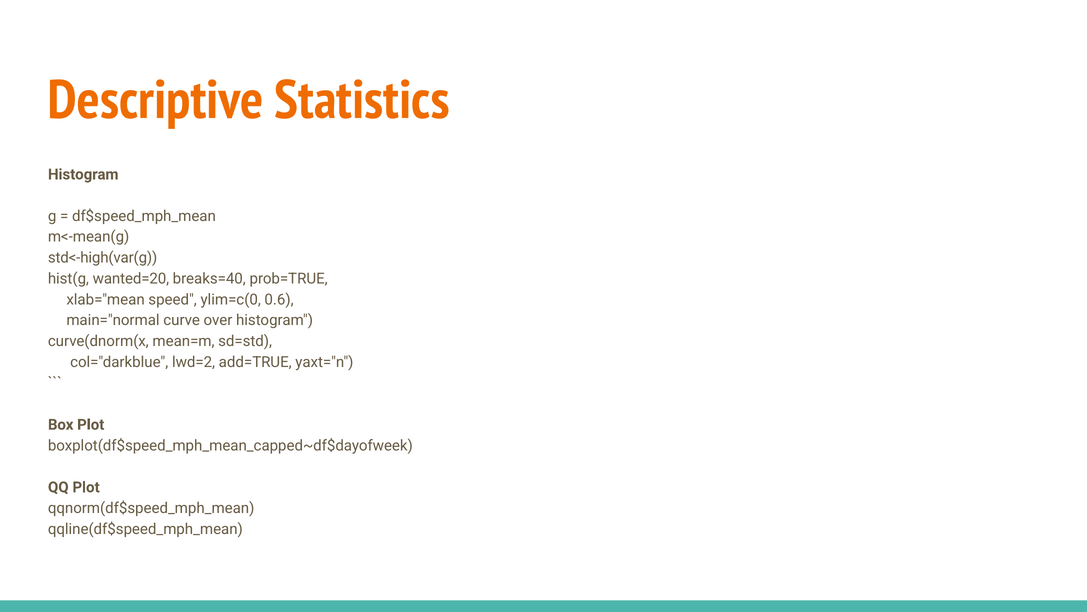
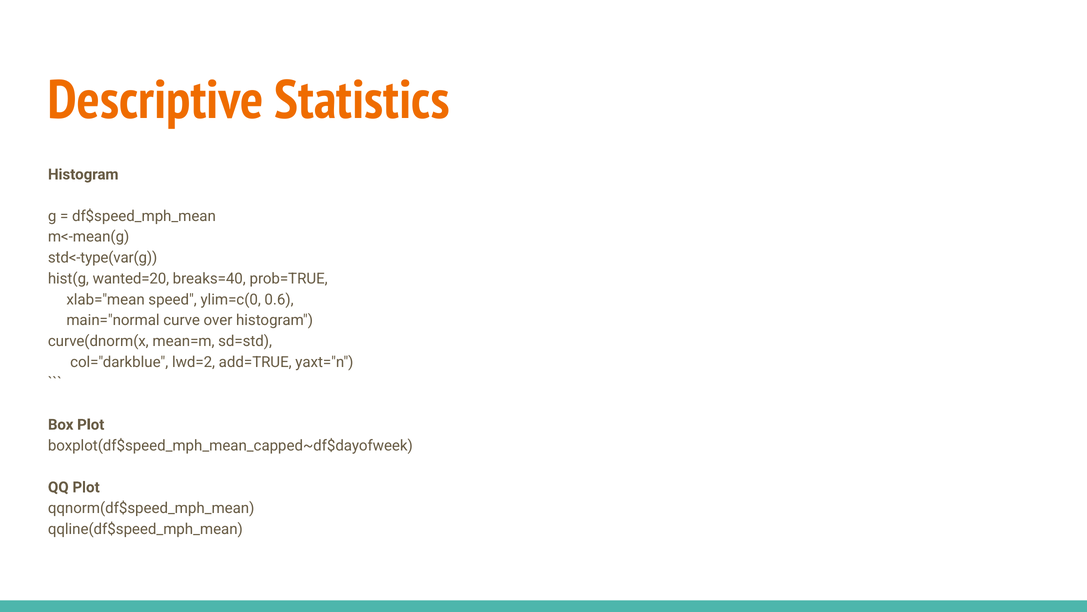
std<-high(var(g: std<-high(var(g -> std<-type(var(g
